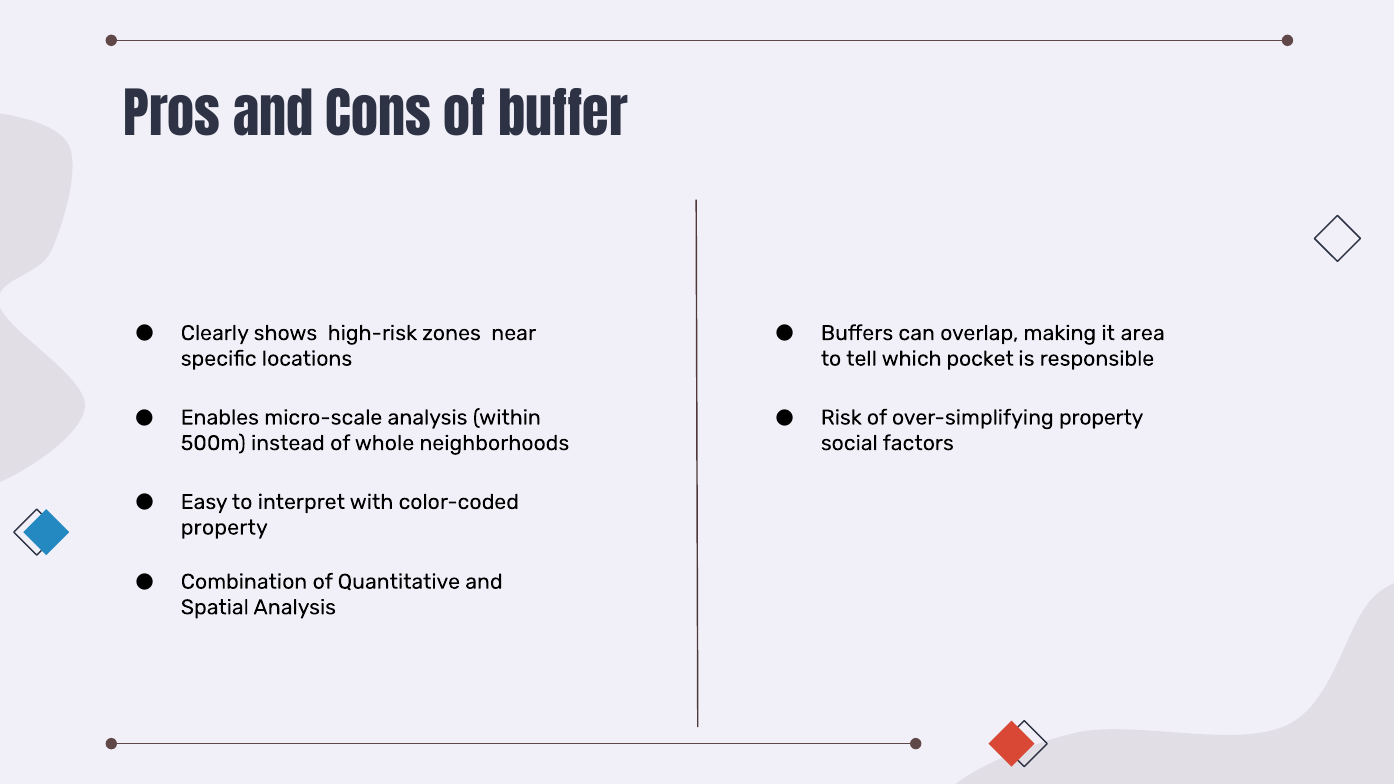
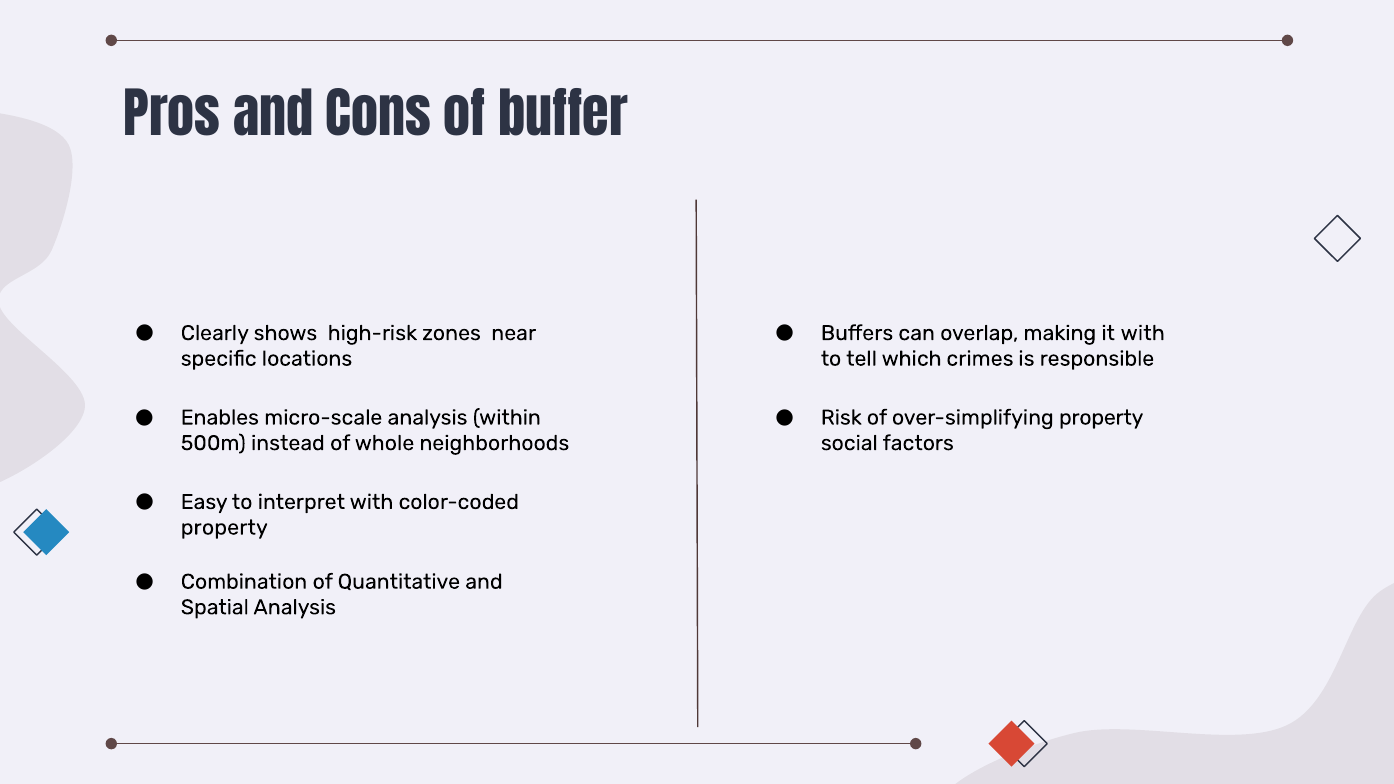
it area: area -> with
pocket: pocket -> crimes
